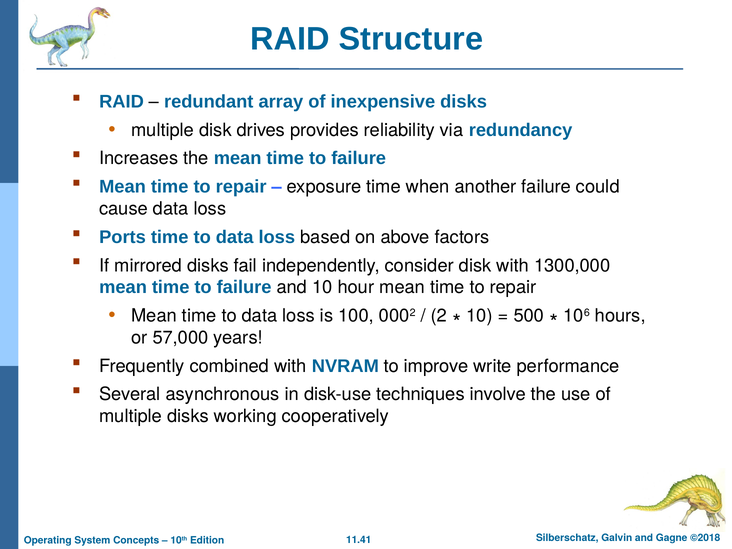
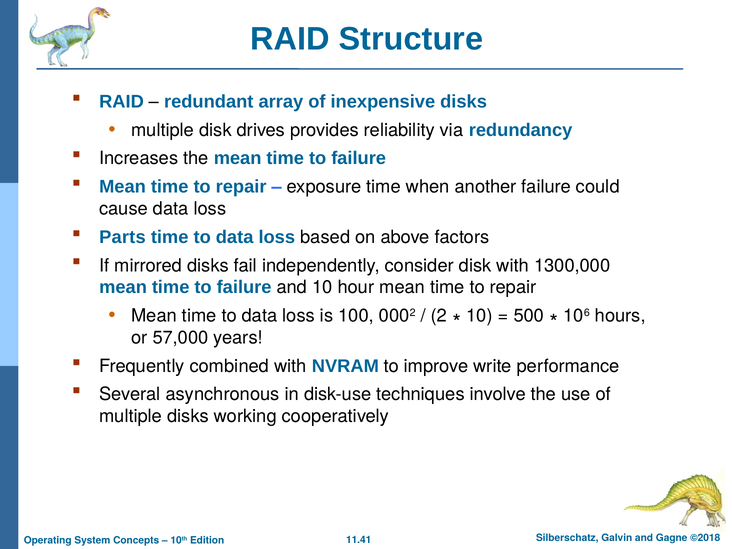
Ports: Ports -> Parts
